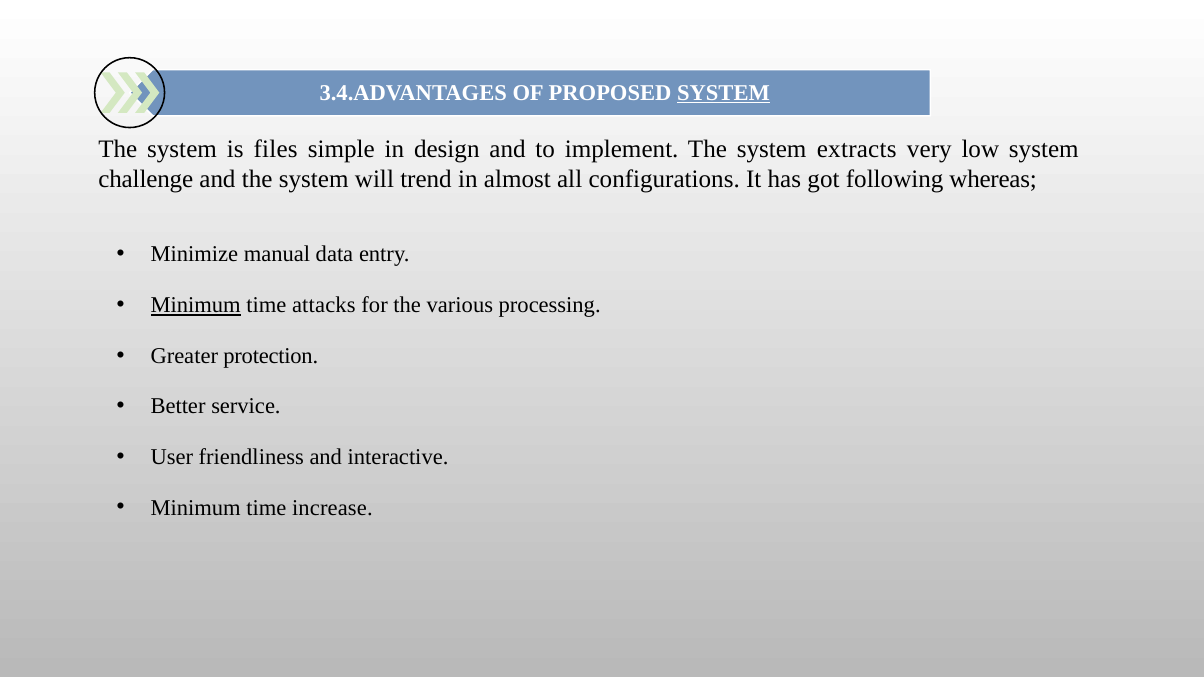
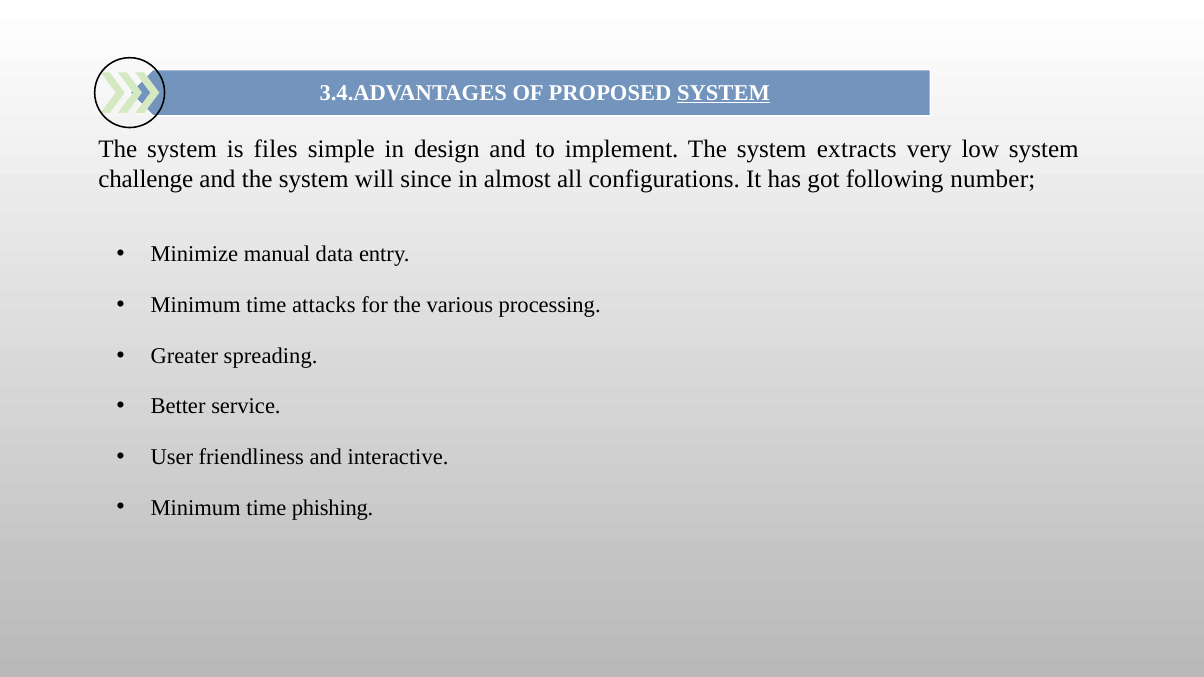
trend: trend -> since
whereas: whereas -> number
Minimum at (196, 305) underline: present -> none
protection: protection -> spreading
increase: increase -> phishing
